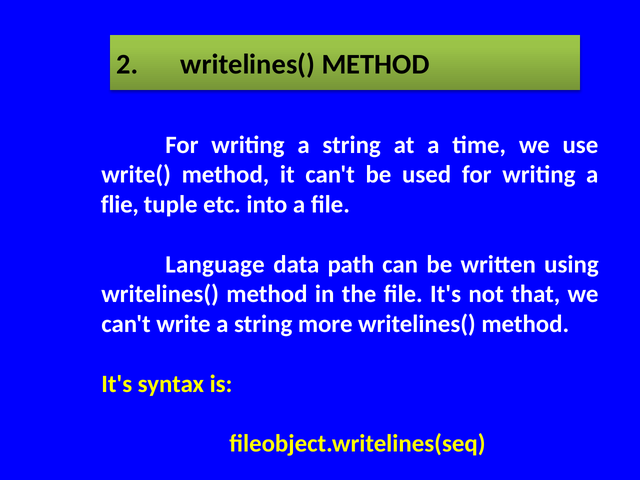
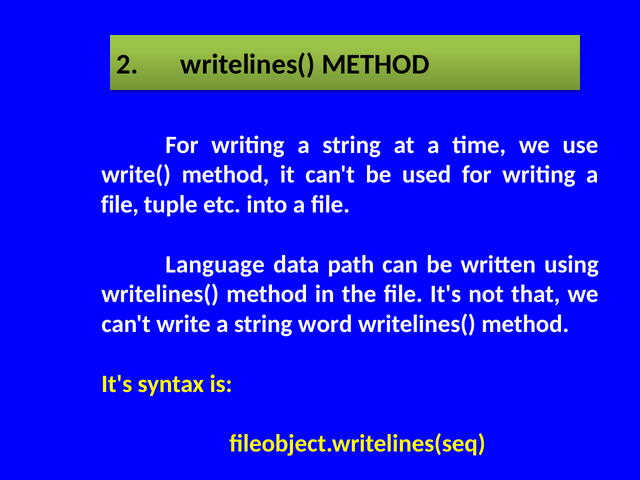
flie at (120, 205): flie -> file
more: more -> word
